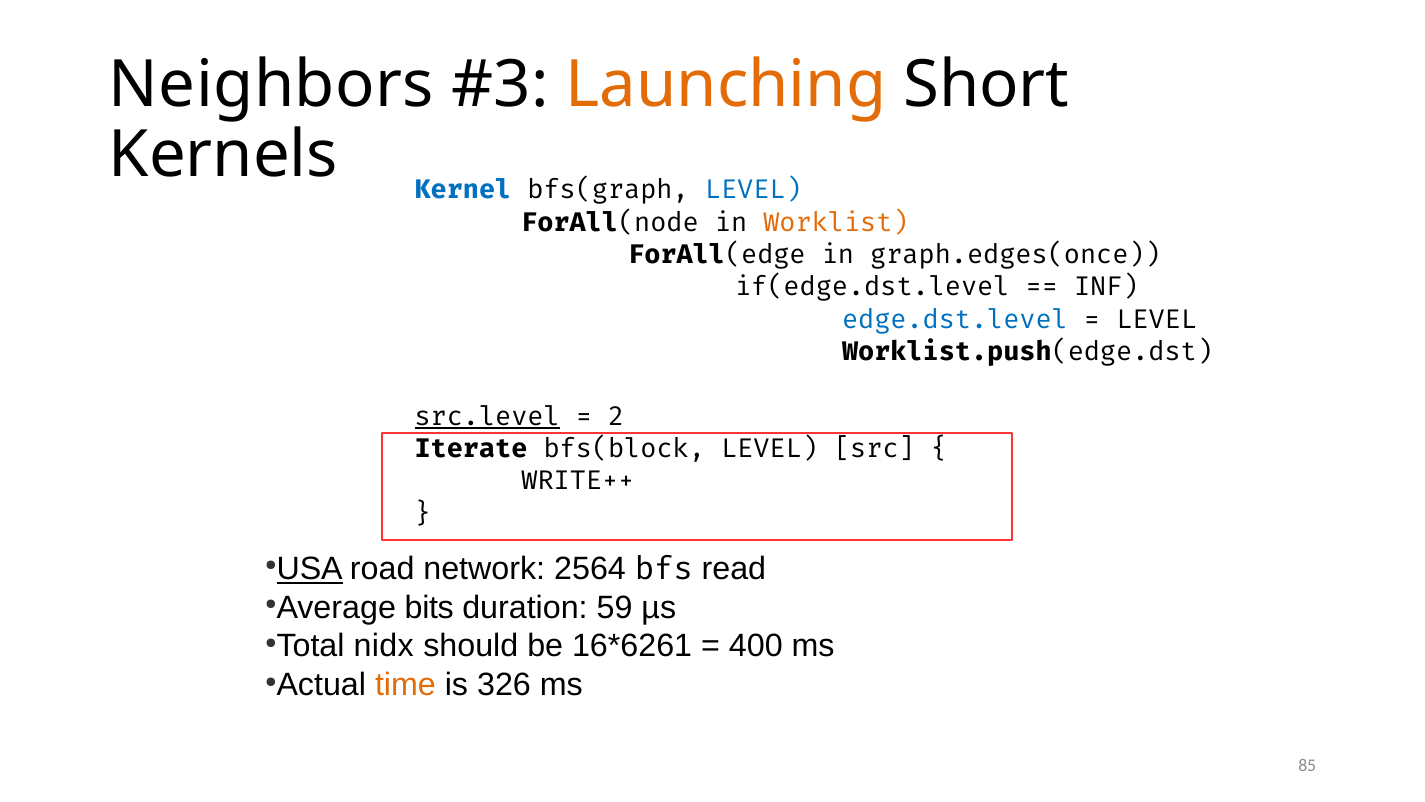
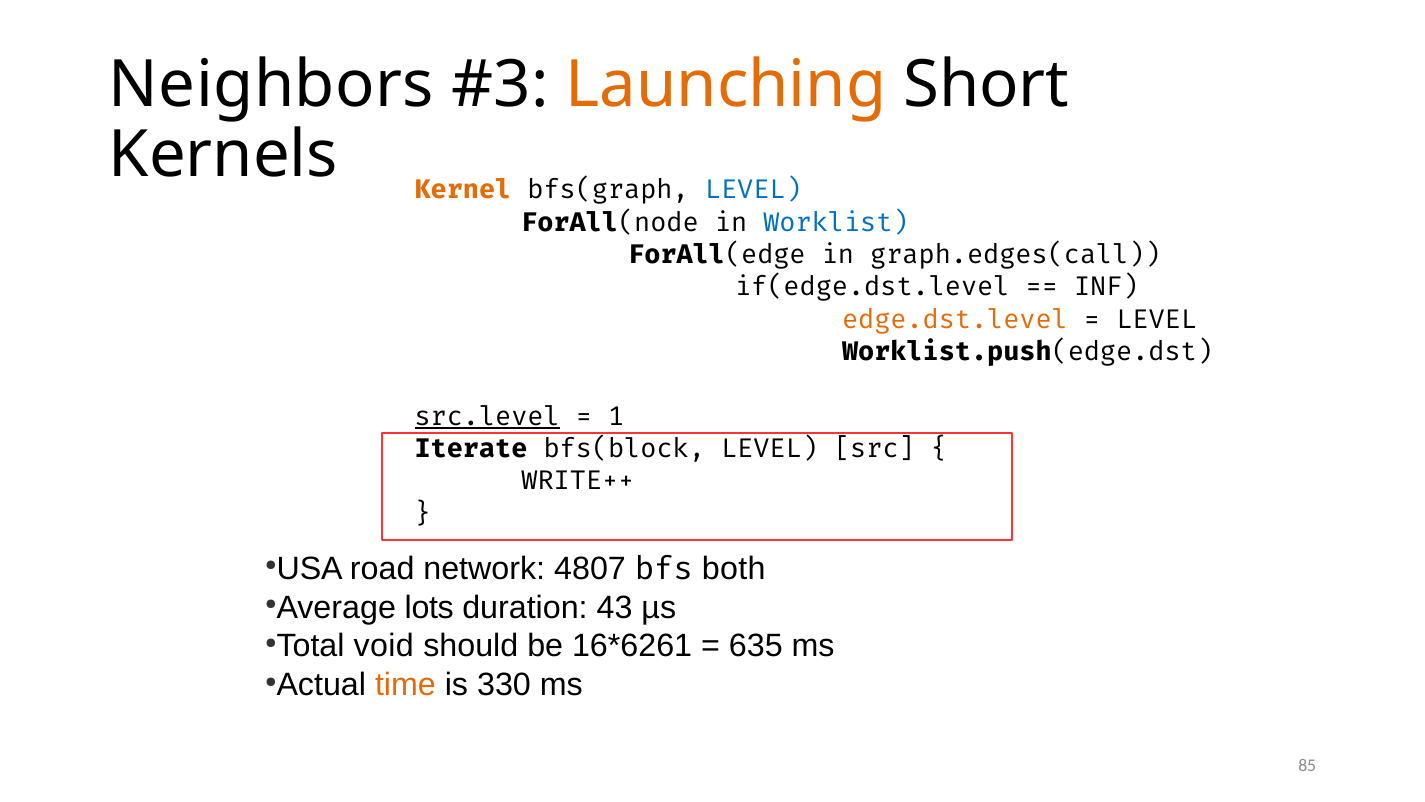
Kernel colour: blue -> orange
Worklist colour: orange -> blue
graph.edges(once: graph.edges(once -> graph.edges(call
edge.dst.level colour: blue -> orange
2: 2 -> 1
USA underline: present -> none
2564: 2564 -> 4807
read: read -> both
bits: bits -> lots
59: 59 -> 43
nidx: nidx -> void
400: 400 -> 635
326: 326 -> 330
